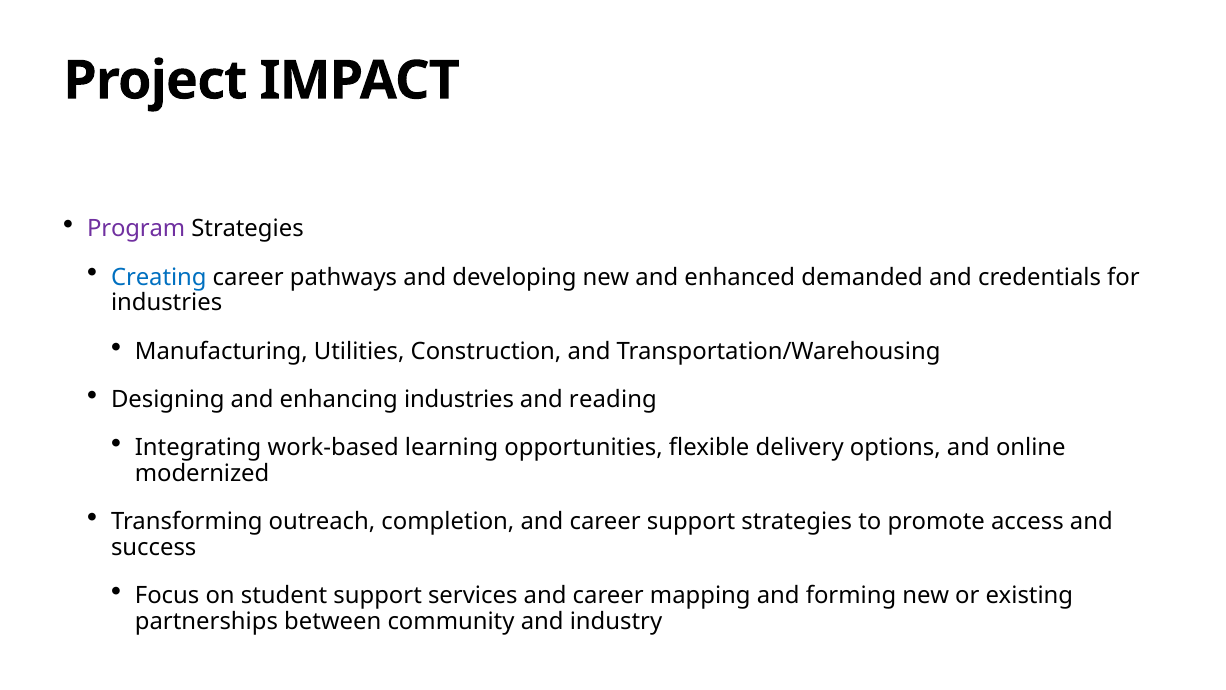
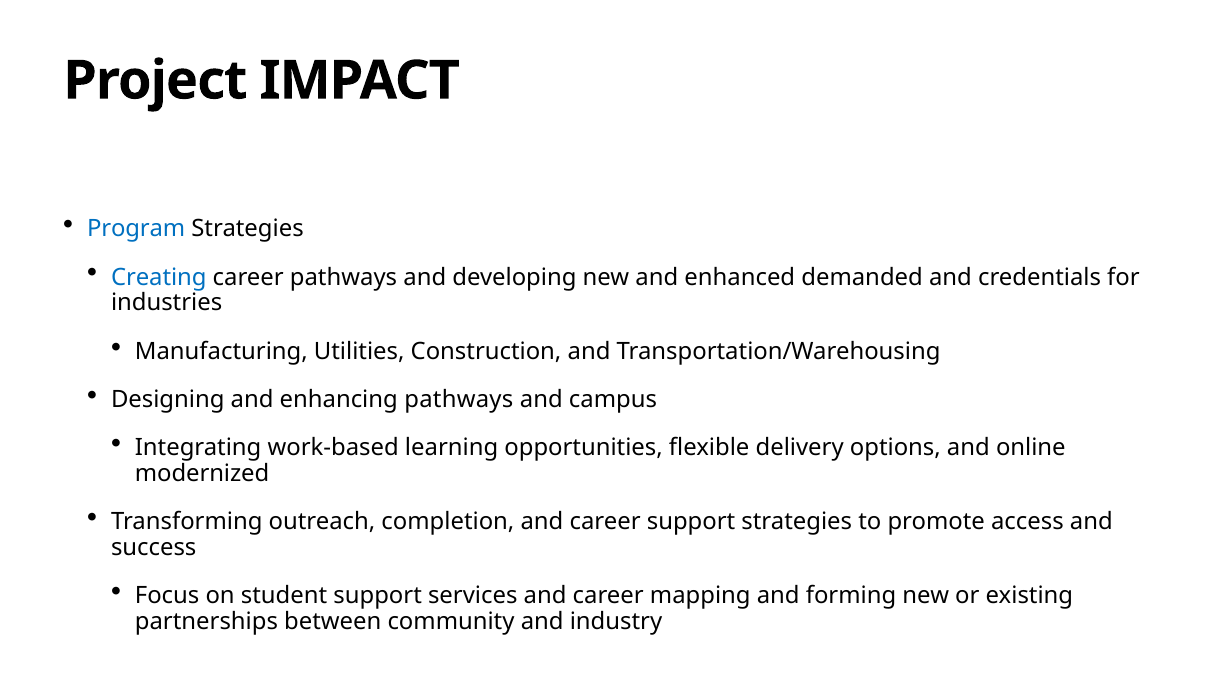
Program colour: purple -> blue
enhancing industries: industries -> pathways
reading: reading -> campus
